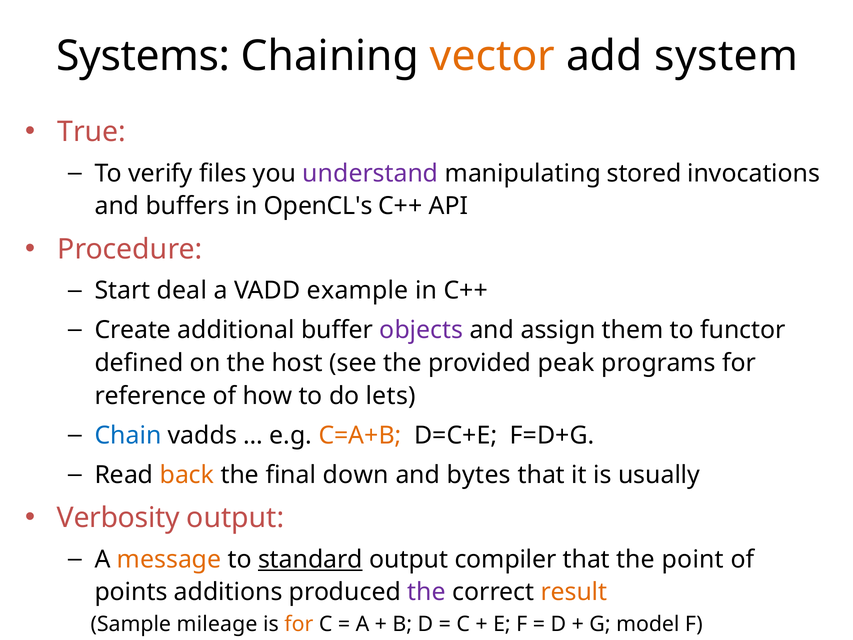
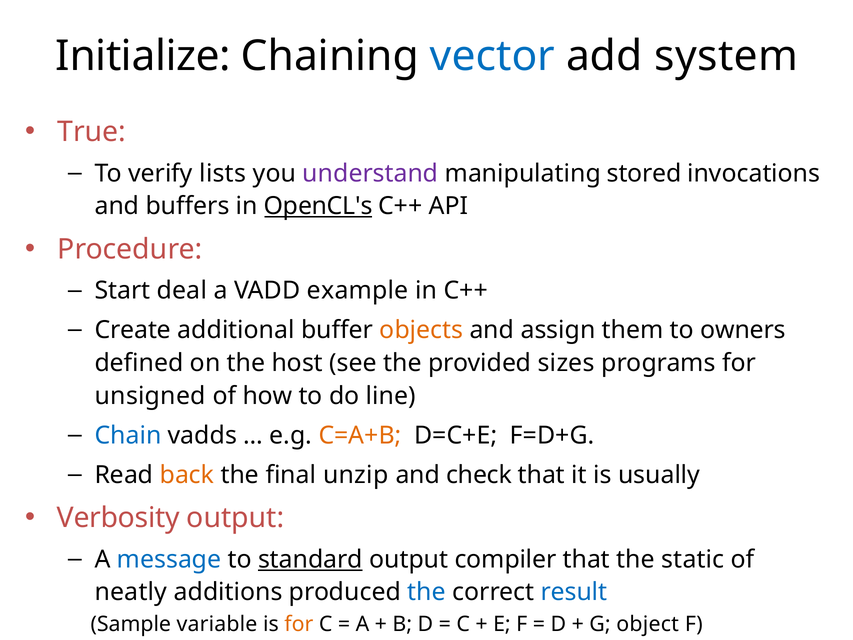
Systems: Systems -> Initialize
vector colour: orange -> blue
files: files -> lists
OpenCL's underline: none -> present
objects colour: purple -> orange
functor: functor -> owners
peak: peak -> sizes
reference: reference -> unsigned
lets: lets -> line
down: down -> unzip
bytes: bytes -> check
message colour: orange -> blue
point: point -> static
points: points -> neatly
the at (427, 592) colour: purple -> blue
result colour: orange -> blue
mileage: mileage -> variable
model: model -> object
